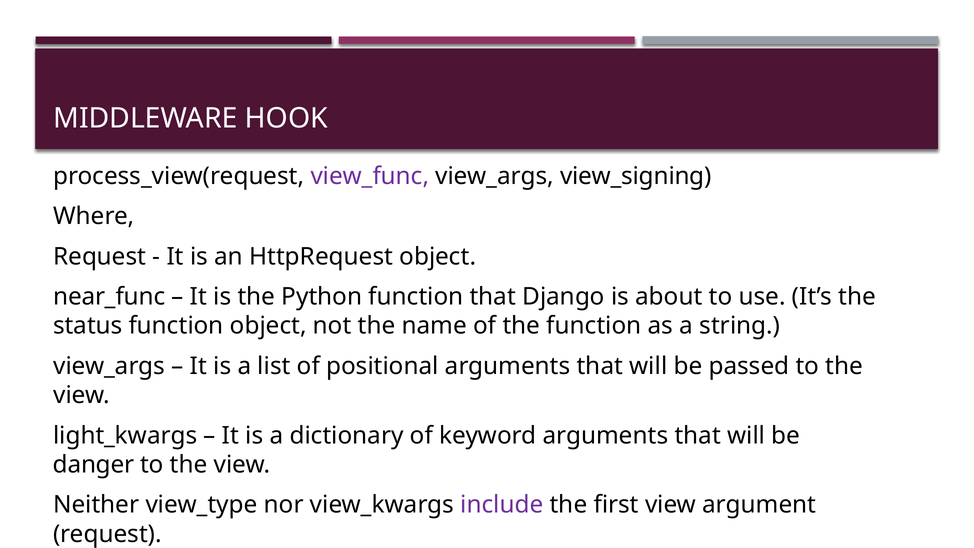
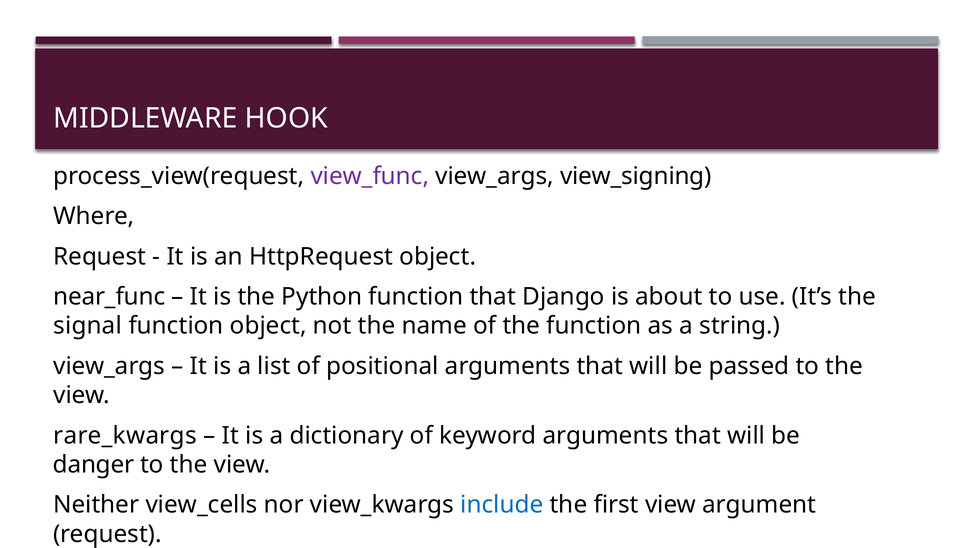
status: status -> signal
light_kwargs: light_kwargs -> rare_kwargs
view_type: view_type -> view_cells
include colour: purple -> blue
